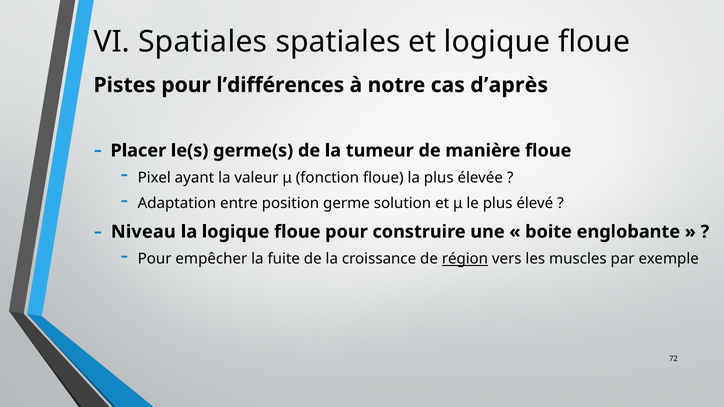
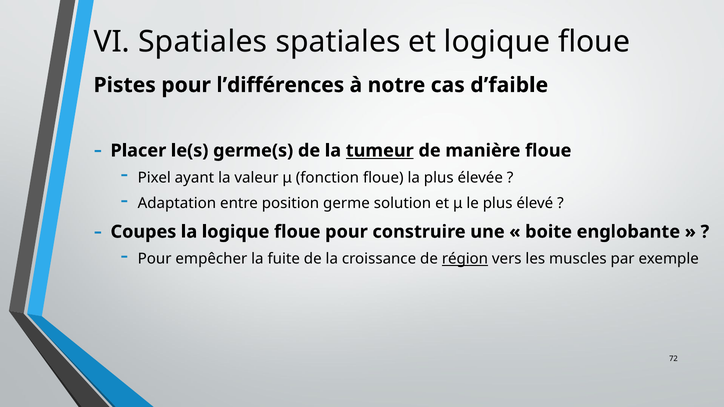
d’après: d’après -> d’faible
tumeur underline: none -> present
Niveau: Niveau -> Coupes
